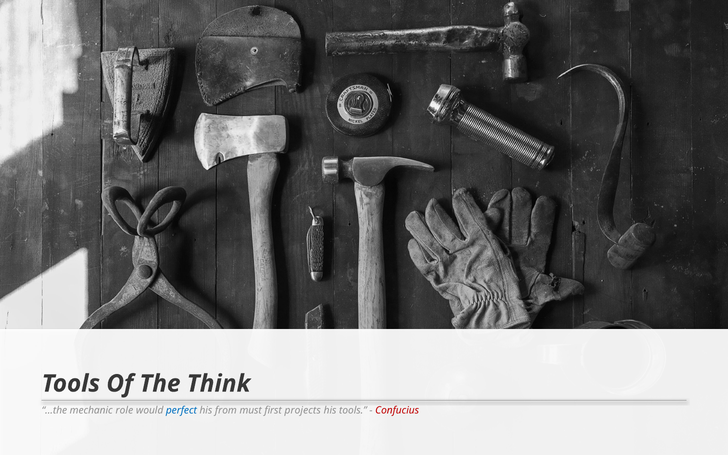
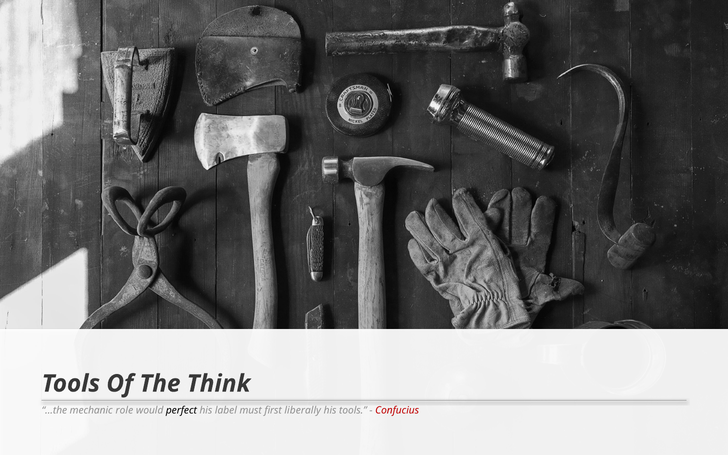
perfect colour: blue -> black
from: from -> label
projects: projects -> liberally
